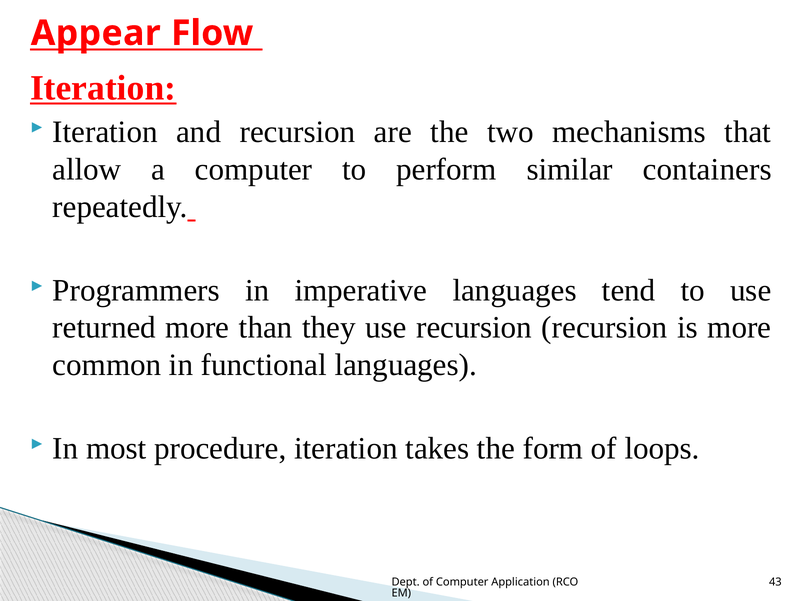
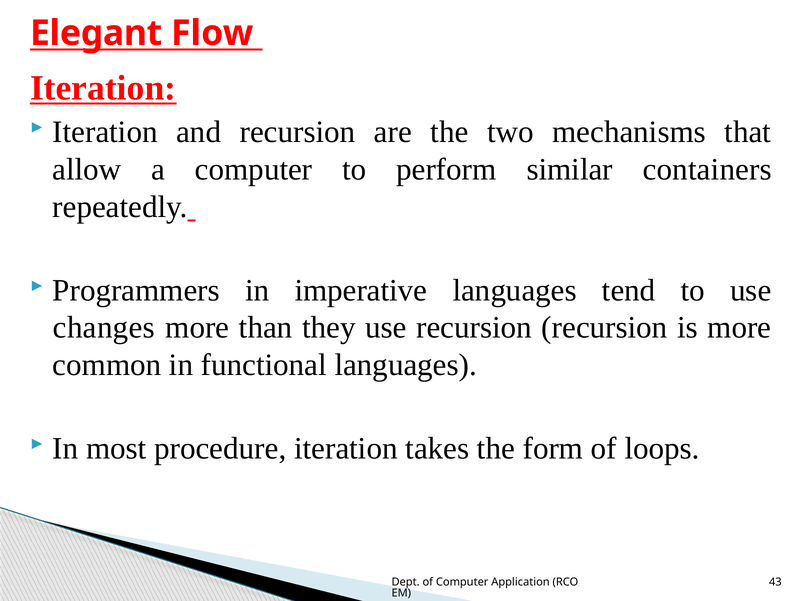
Appear: Appear -> Elegant
returned: returned -> changes
